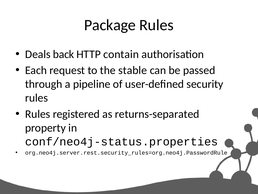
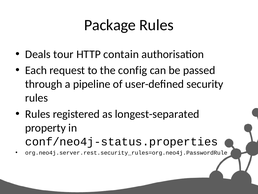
back: back -> tour
stable: stable -> config
returns-separated: returns-separated -> longest-separated
